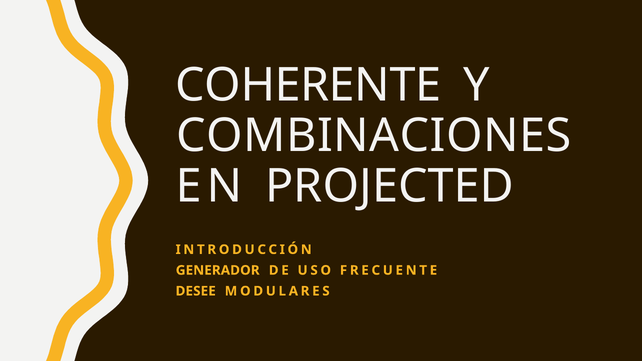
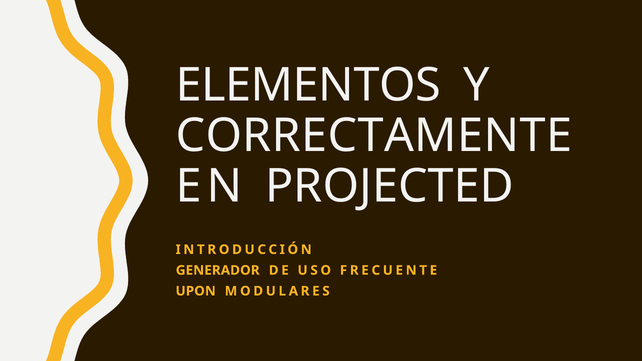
COHERENTE: COHERENTE -> ELEMENTOS
COMBINACIONES: COMBINACIONES -> CORRECTAMENTE
DESEE: DESEE -> UPON
